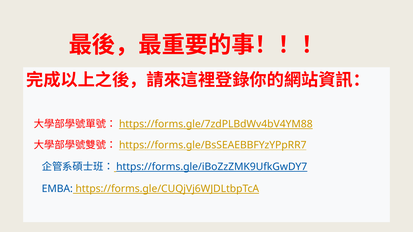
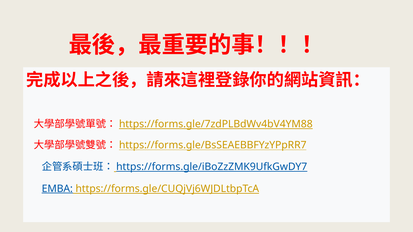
EMBA underline: none -> present
